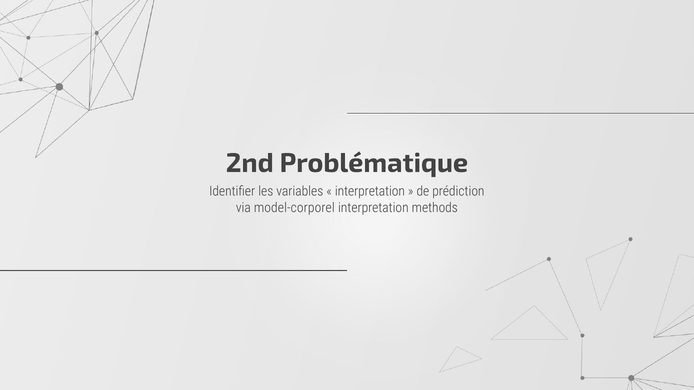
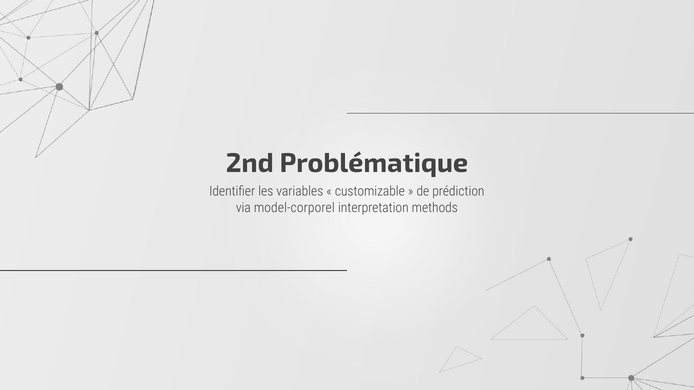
interpretation at (370, 192): interpretation -> customizable
